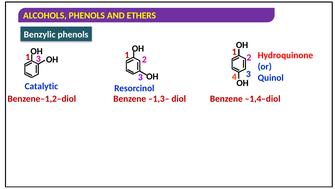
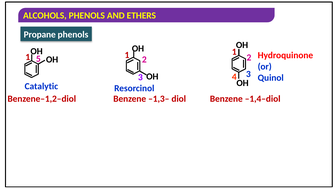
Benzylic: Benzylic -> Propane
1 3: 3 -> 5
